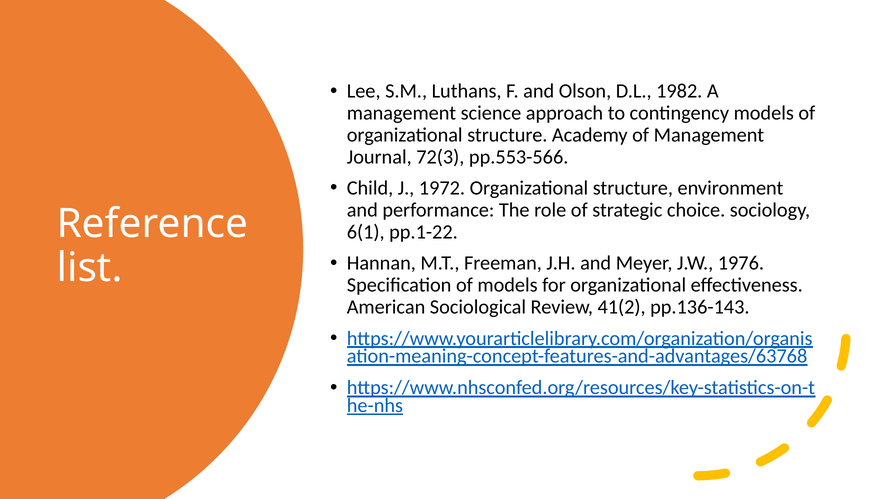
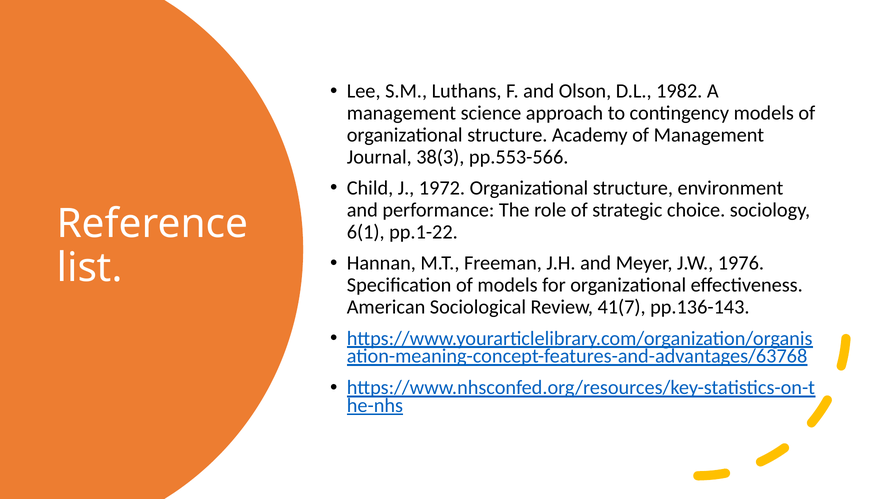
72(3: 72(3 -> 38(3
41(2: 41(2 -> 41(7
